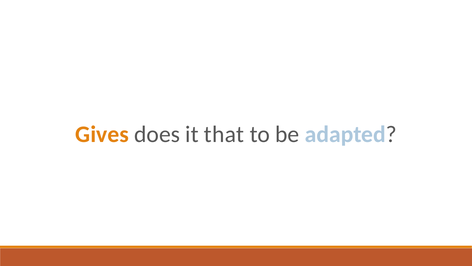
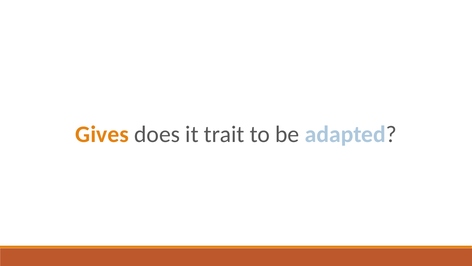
that: that -> trait
